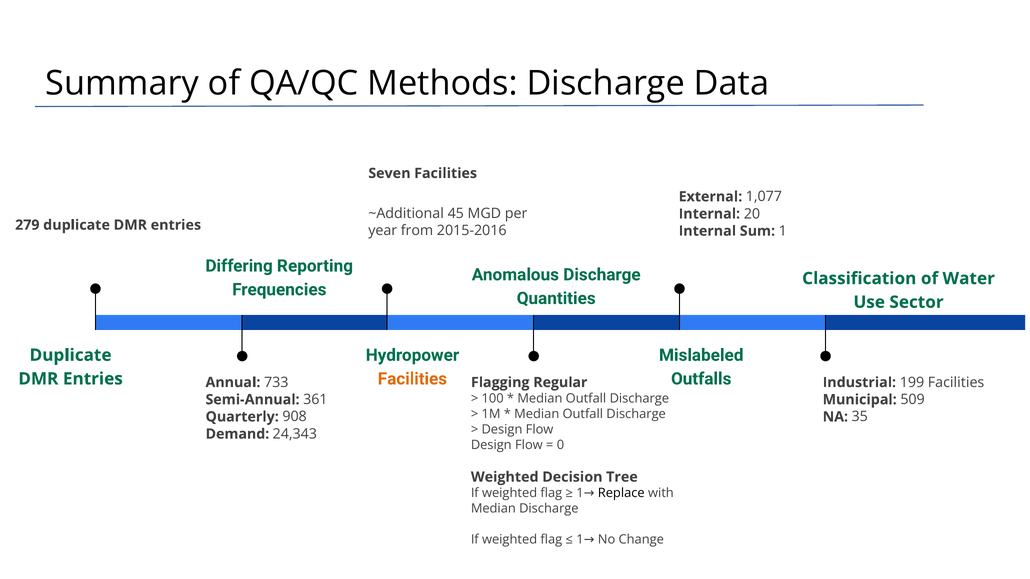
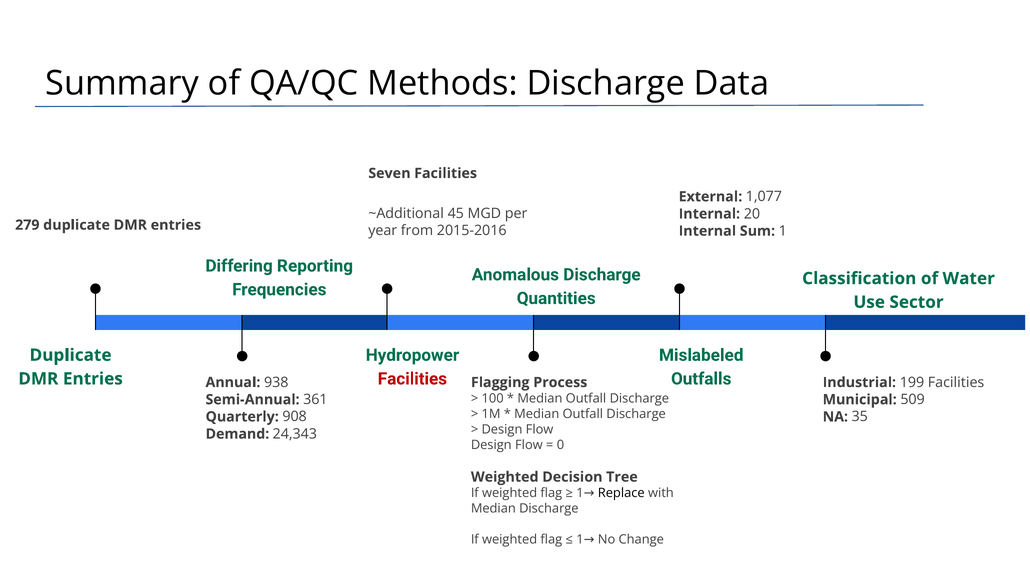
Facilities at (412, 379) colour: orange -> red
733: 733 -> 938
Regular: Regular -> Process
